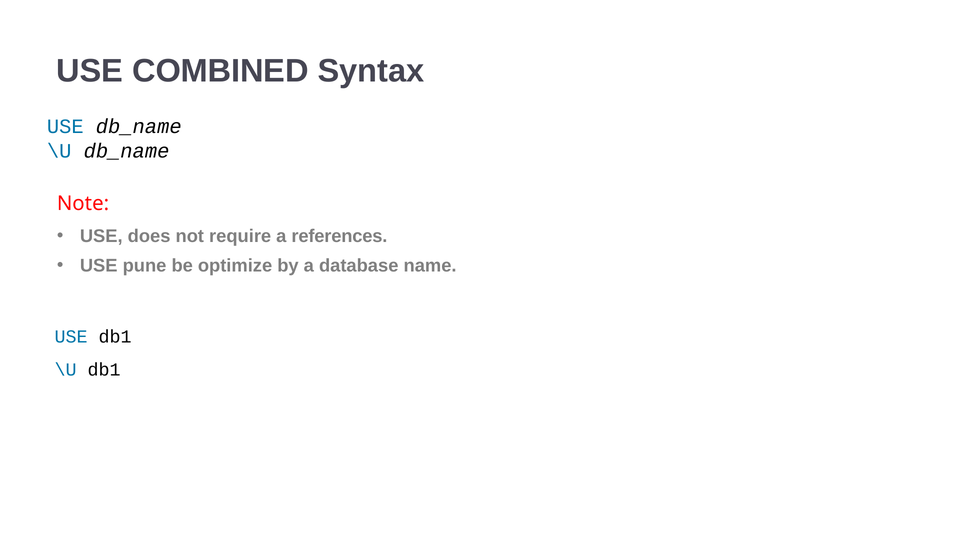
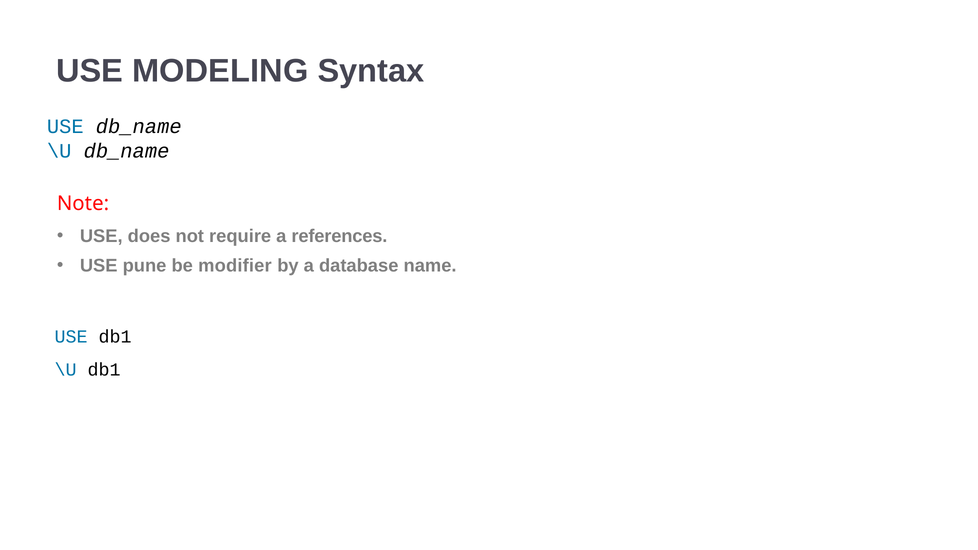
COMBINED: COMBINED -> MODELING
optimize: optimize -> modifier
